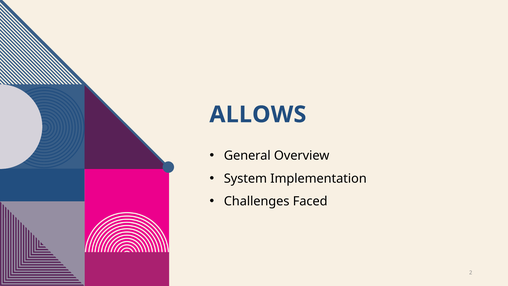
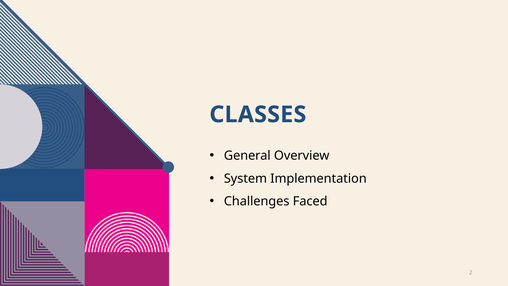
ALLOWS: ALLOWS -> CLASSES
